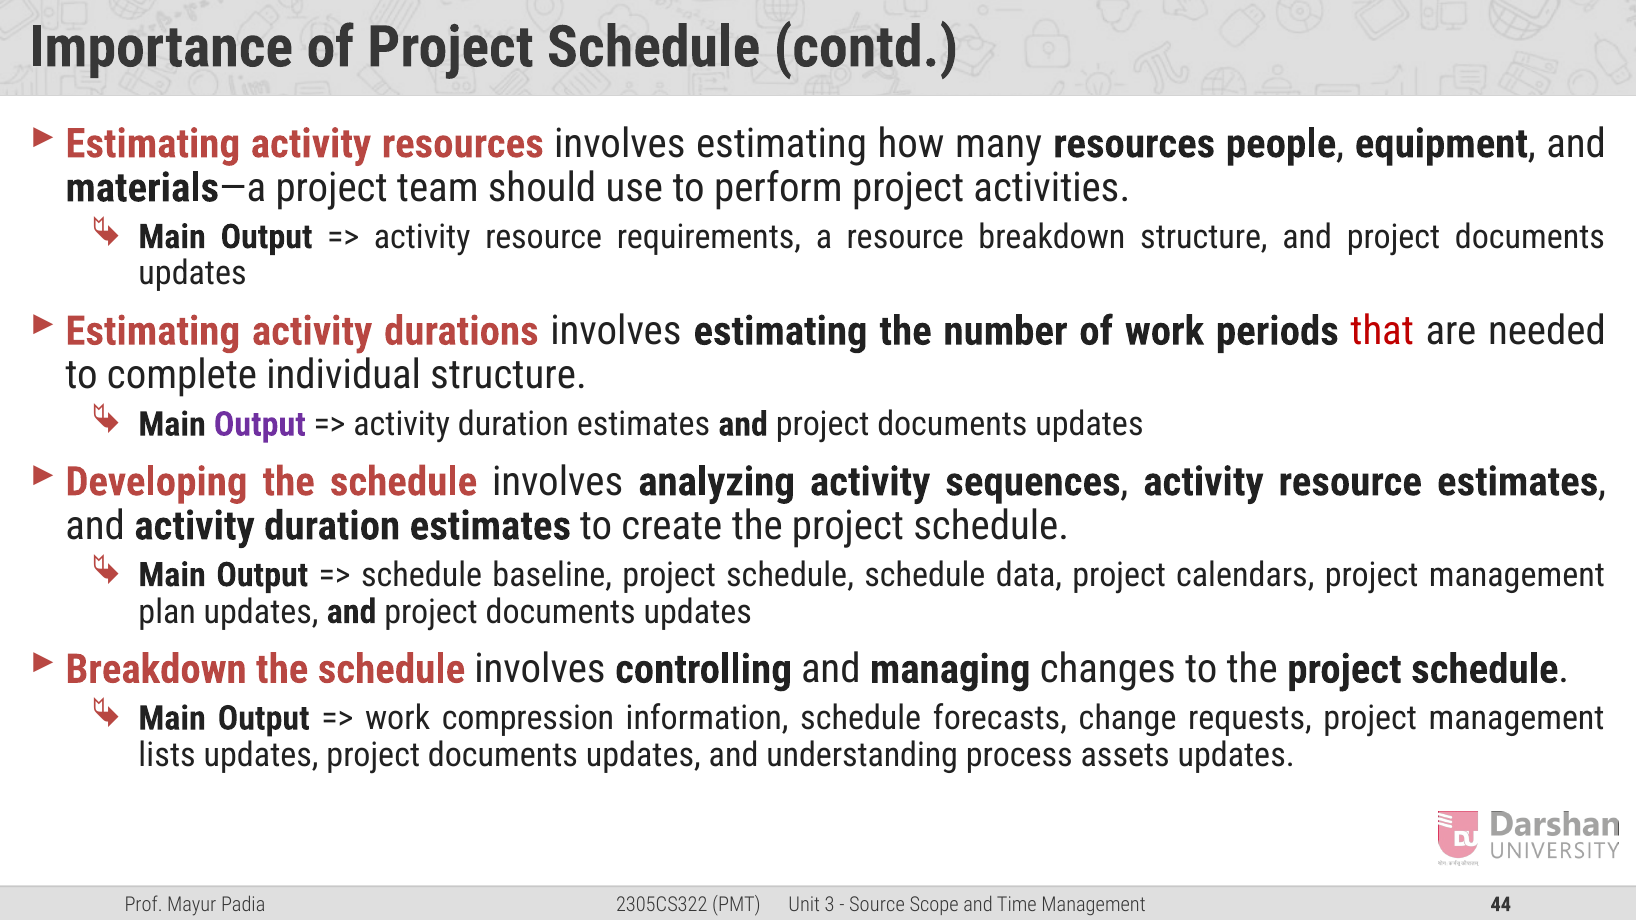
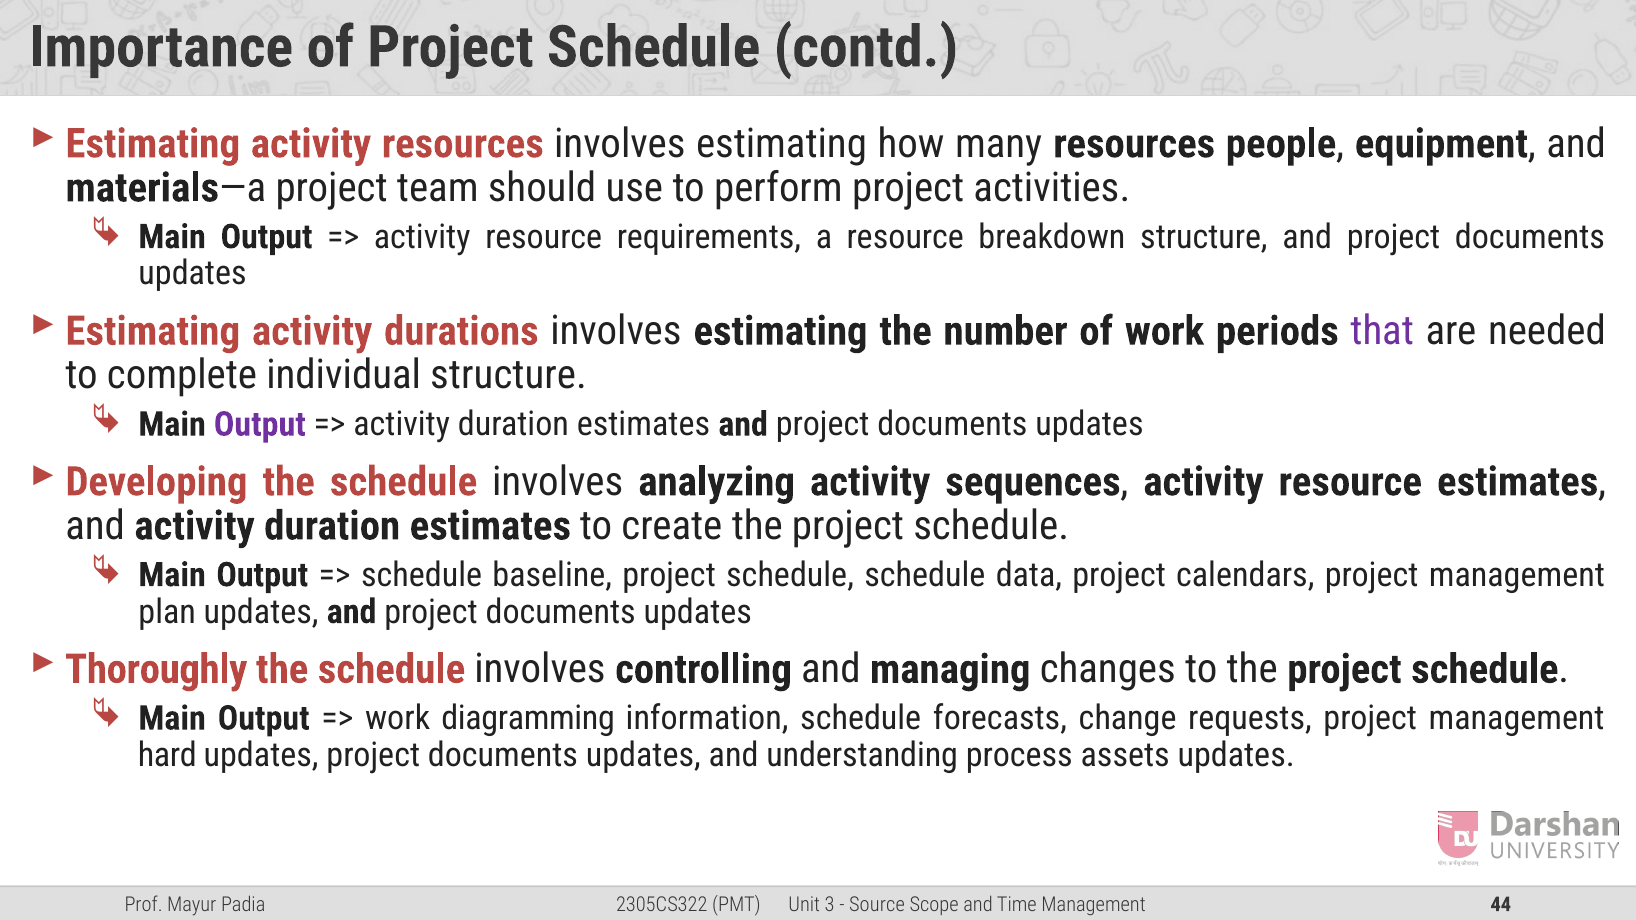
that colour: red -> purple
Breakdown at (156, 669): Breakdown -> Thoroughly
compression: compression -> diagramming
lists: lists -> hard
